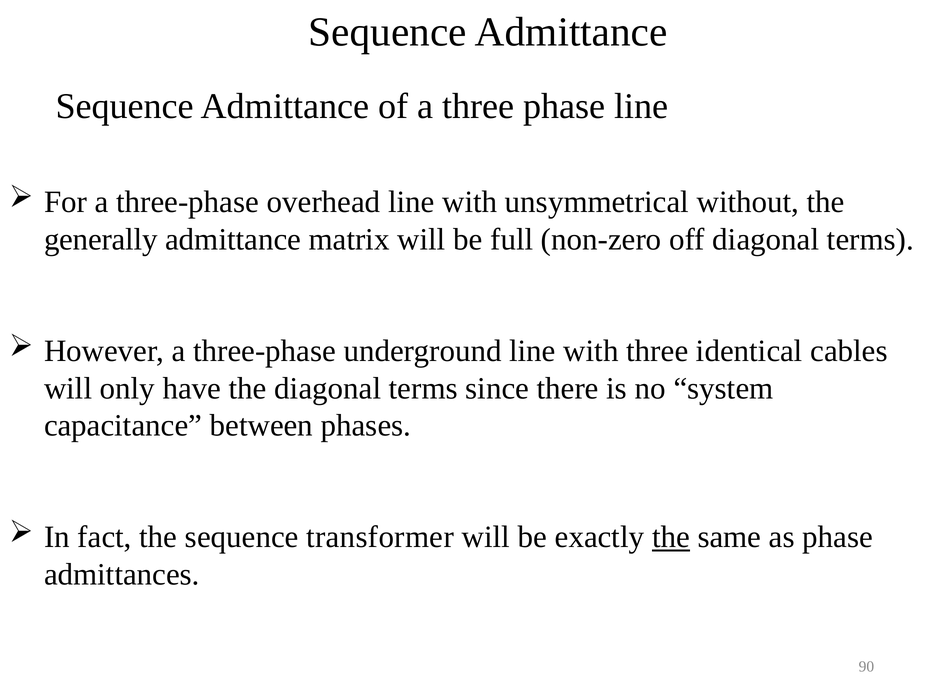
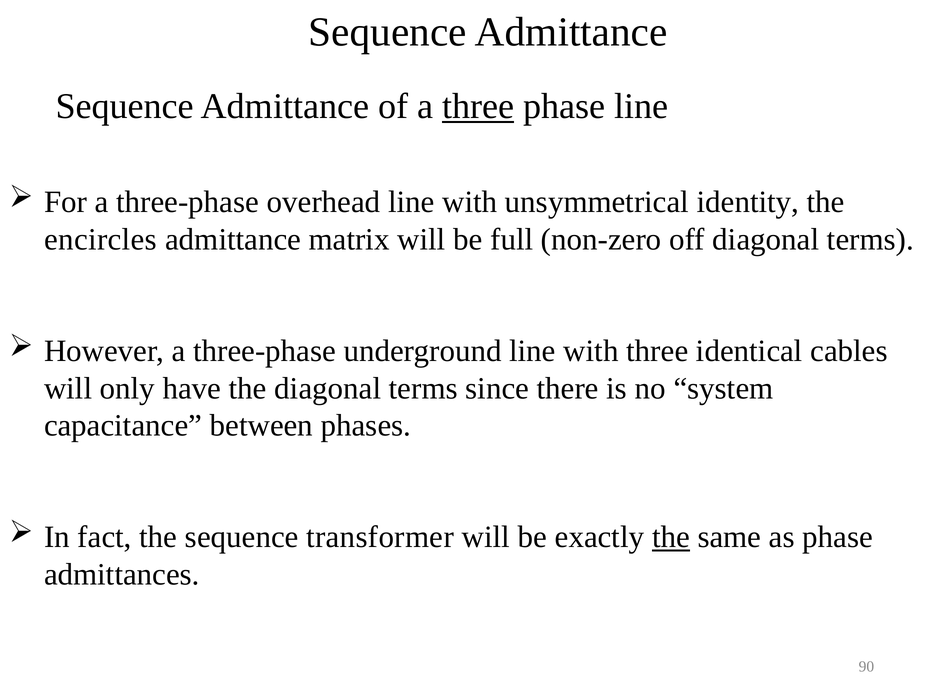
three at (478, 106) underline: none -> present
without: without -> identity
generally: generally -> encircles
